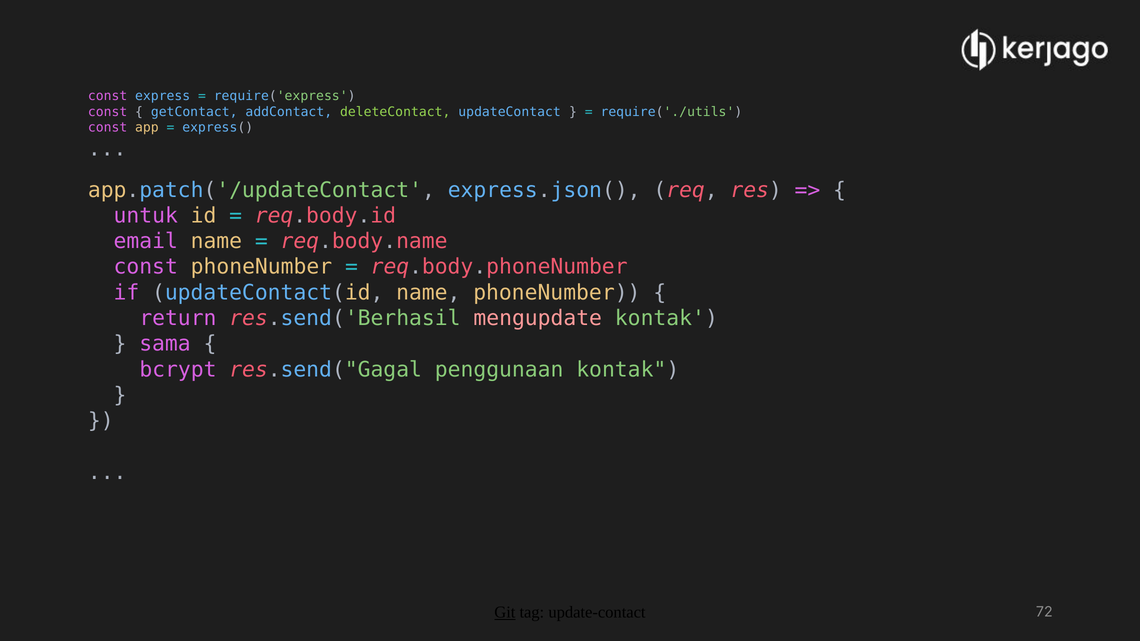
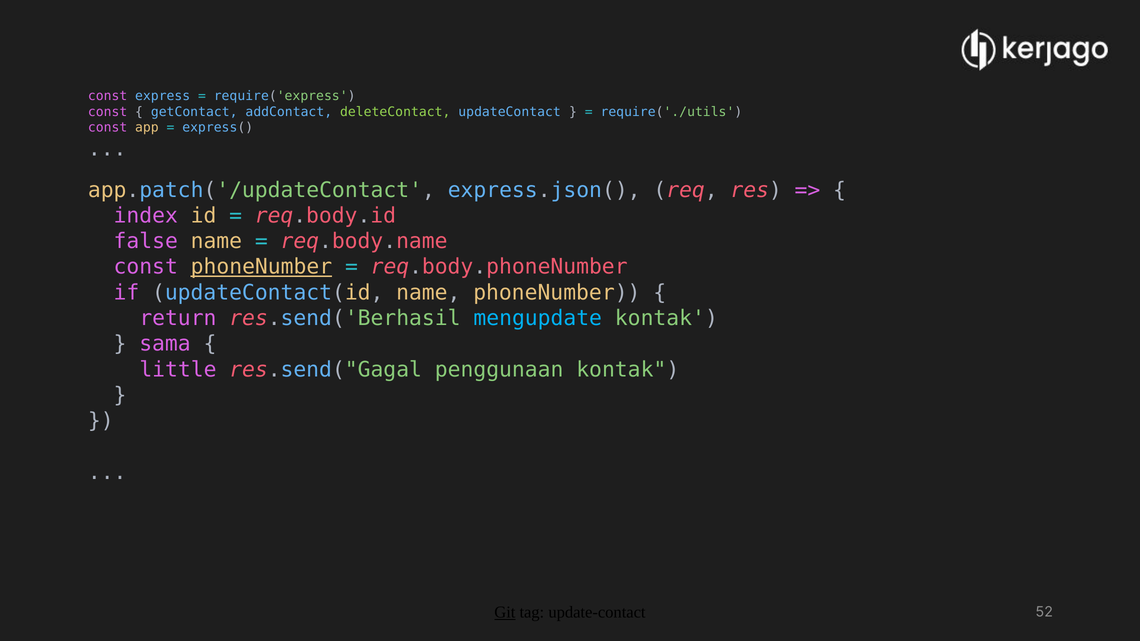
untuk: untuk -> index
email: email -> false
phoneNumber at (261, 267) underline: none -> present
mengupdate colour: pink -> light blue
bcrypt: bcrypt -> little
72: 72 -> 52
